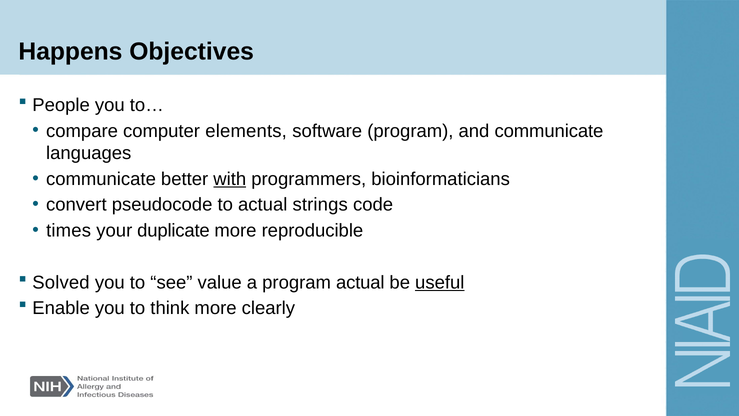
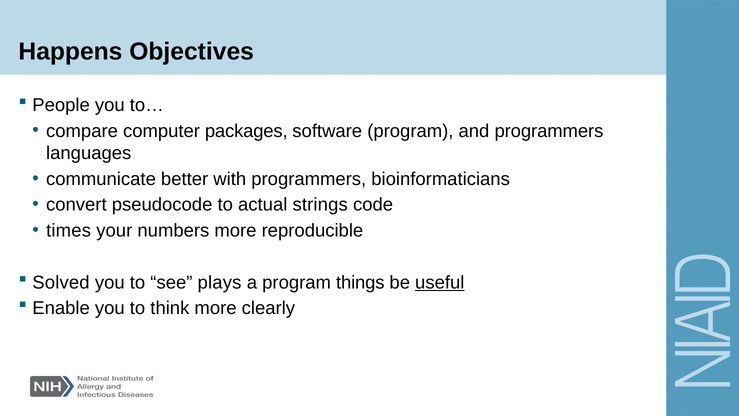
elements: elements -> packages
and communicate: communicate -> programmers
with underline: present -> none
duplicate: duplicate -> numbers
value: value -> plays
program actual: actual -> things
